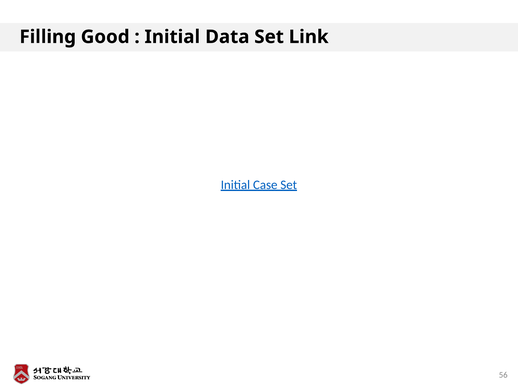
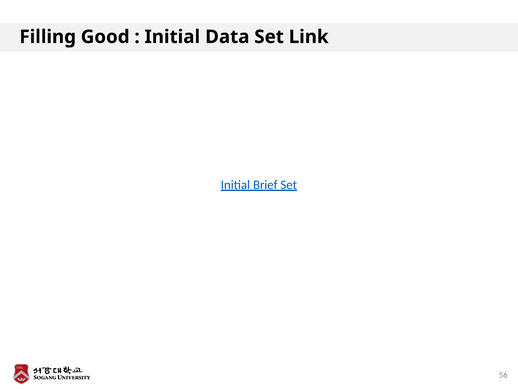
Case: Case -> Brief
